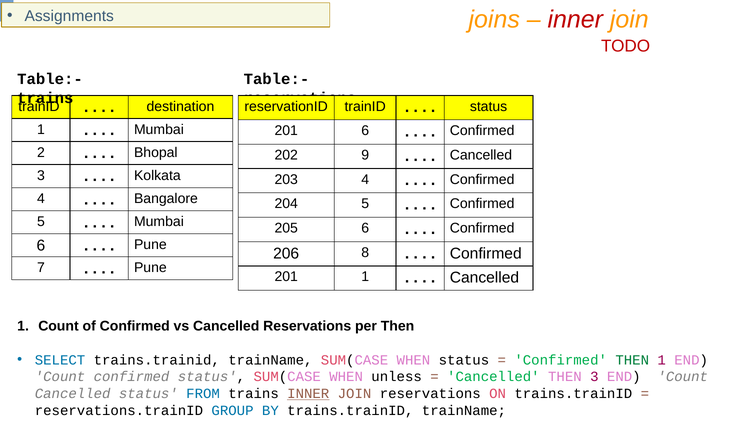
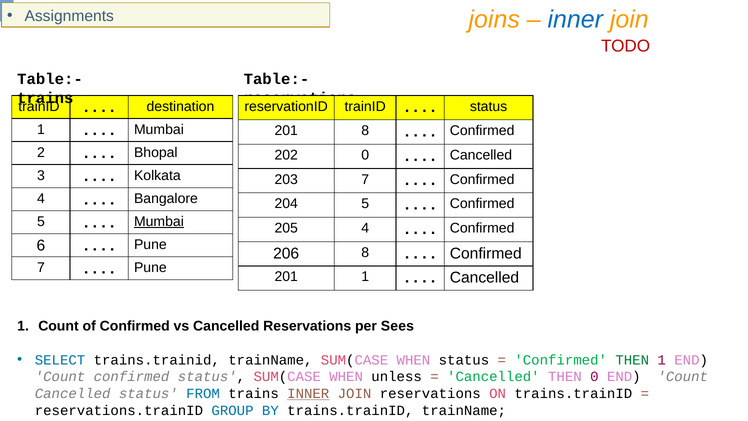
inner at (575, 19) colour: red -> blue
201 6: 6 -> 8
202 9: 9 -> 0
203 4: 4 -> 7
Mumbai at (159, 221) underline: none -> present
205 6: 6 -> 4
per Then: Then -> Sees
THEN 3: 3 -> 0
